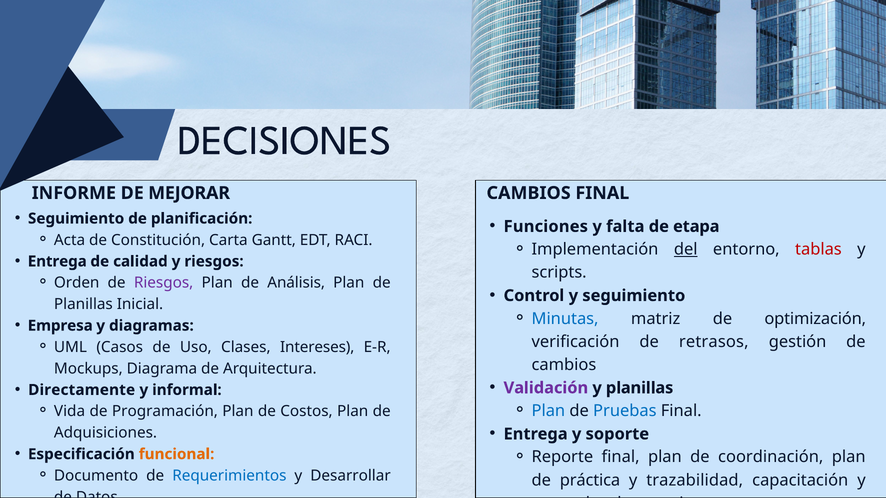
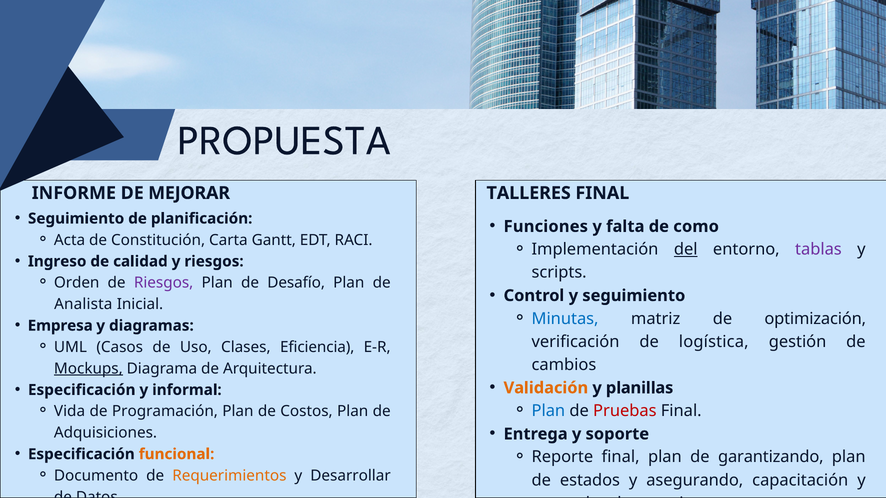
DECISIONES: DECISIONES -> PROPUESTA
CAMBIOS at (529, 193): CAMBIOS -> TALLERES
etapa: etapa -> como
tablas colour: red -> purple
Entrega at (57, 262): Entrega -> Ingreso
Análisis: Análisis -> Desafío
Planillas at (83, 304): Planillas -> Analista
retrasos: retrasos -> logística
Intereses: Intereses -> Eficiencia
Mockups underline: none -> present
Validación colour: purple -> orange
Directamente at (82, 390): Directamente -> Especificación
Pruebas colour: blue -> red
coordinación: coordinación -> garantizando
Requerimientos colour: blue -> orange
práctica: práctica -> estados
trazabilidad: trazabilidad -> asegurando
